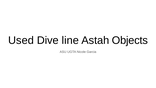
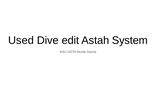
line: line -> edit
Objects: Objects -> System
